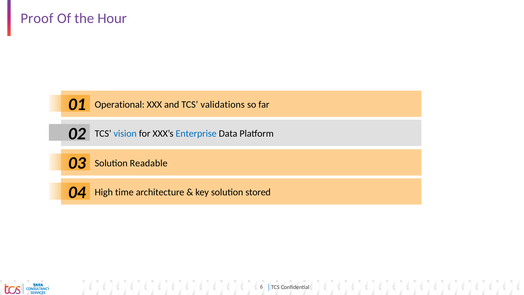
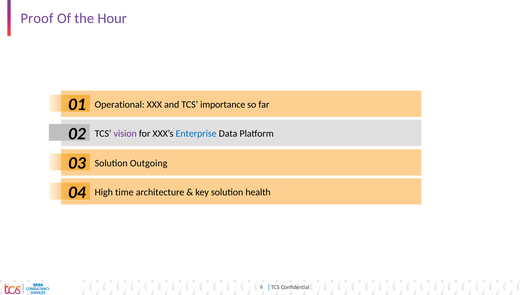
validations: validations -> importance
vision colour: blue -> purple
Readable: Readable -> Outgoing
stored: stored -> health
